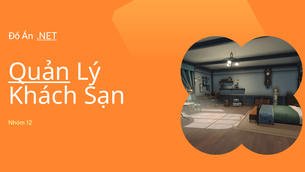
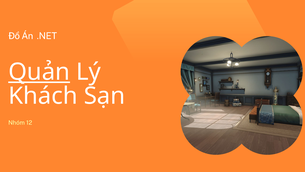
.NET underline: present -> none
